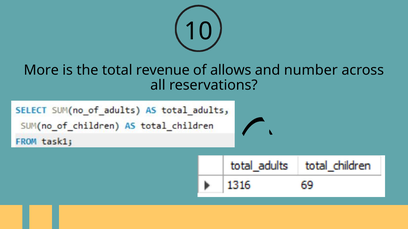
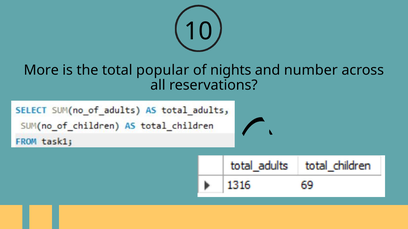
revenue: revenue -> popular
allows: allows -> nights
